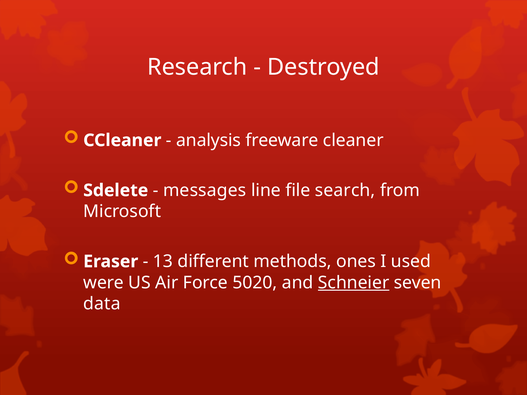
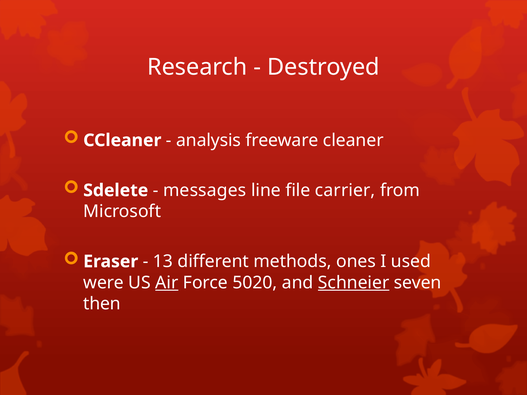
search: search -> carrier
Air underline: none -> present
data: data -> then
